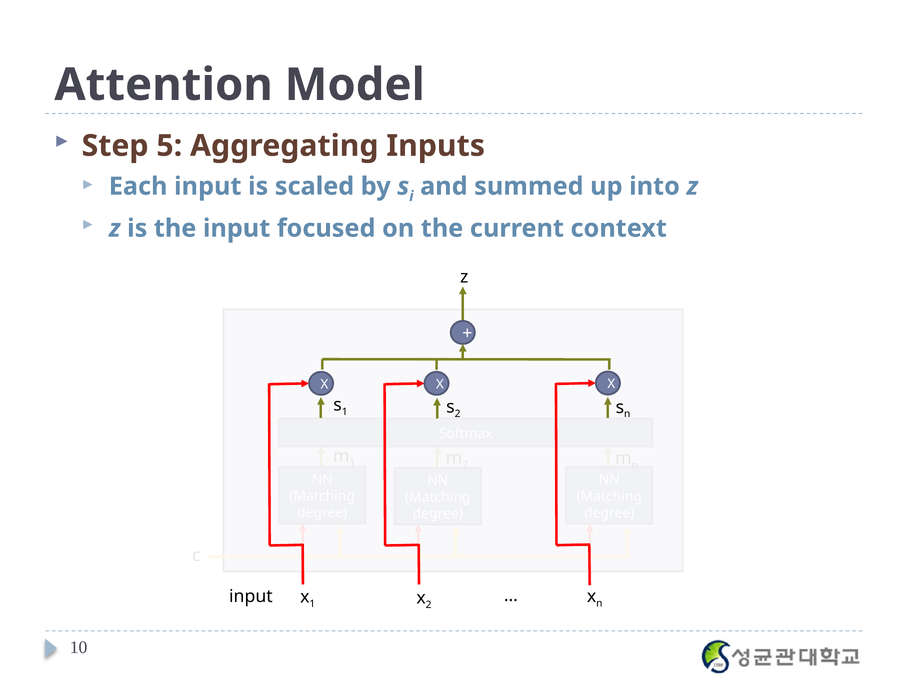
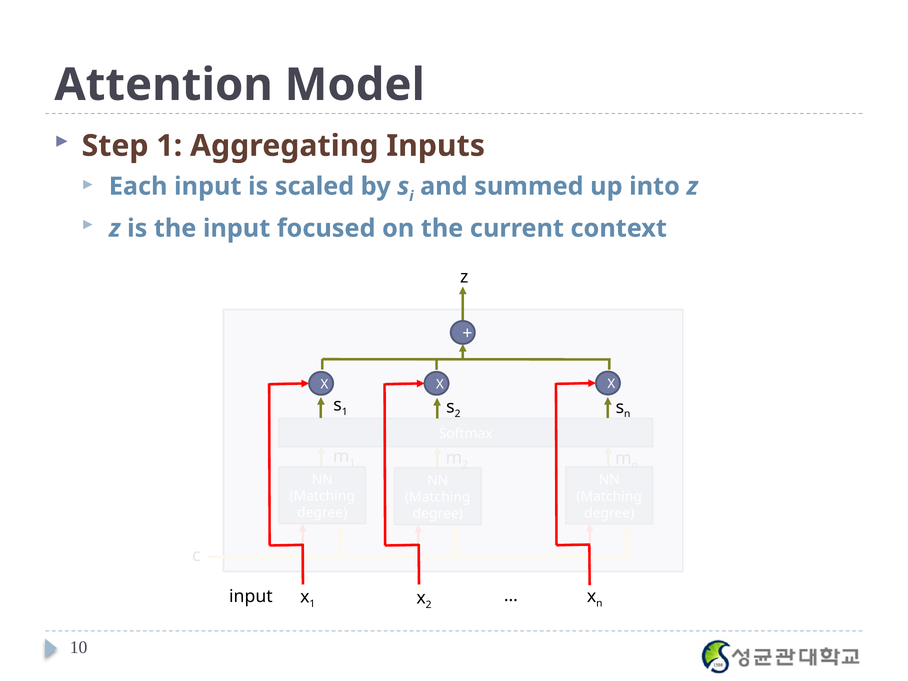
Step 5: 5 -> 1
